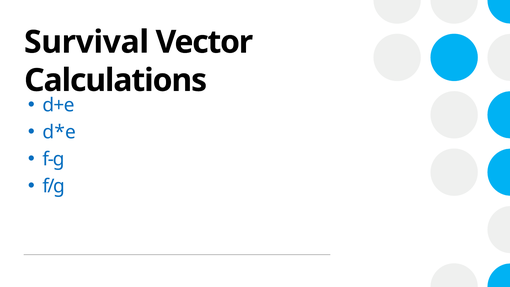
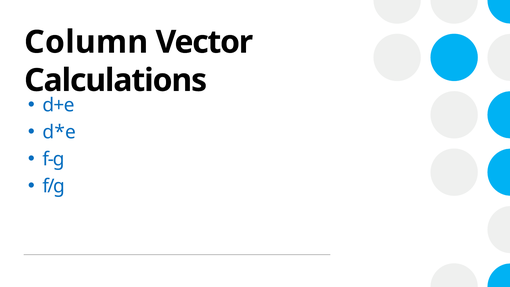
Survival: Survival -> Column
